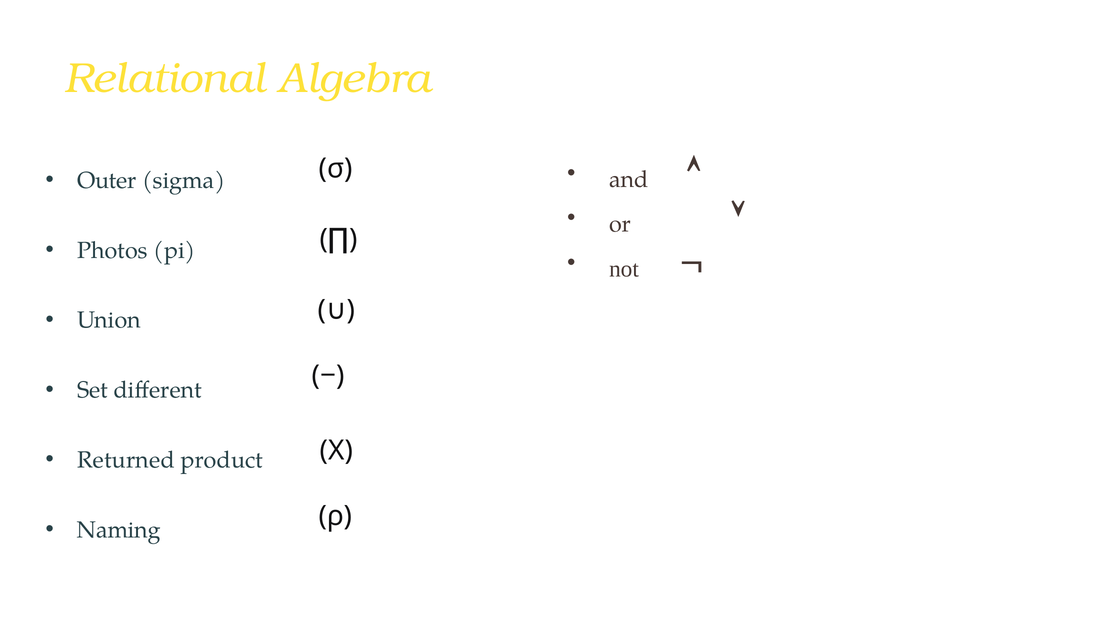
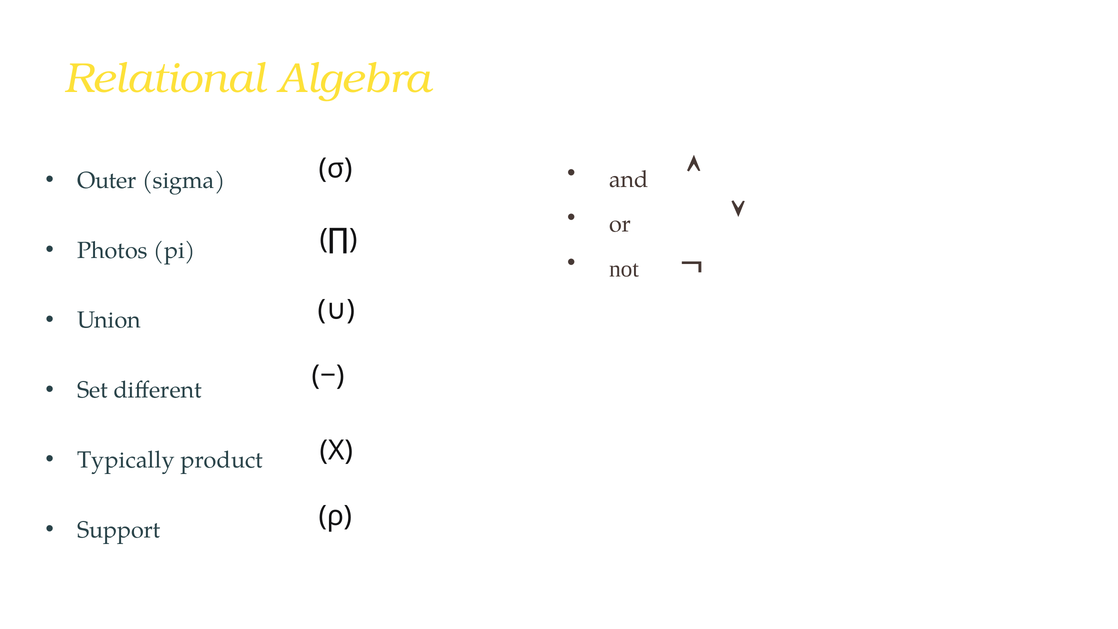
Returned: Returned -> Typically
Naming: Naming -> Support
